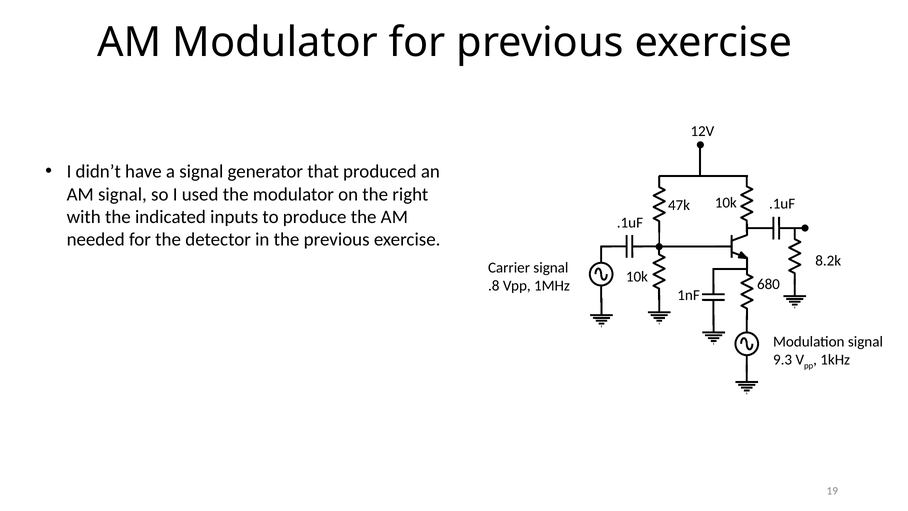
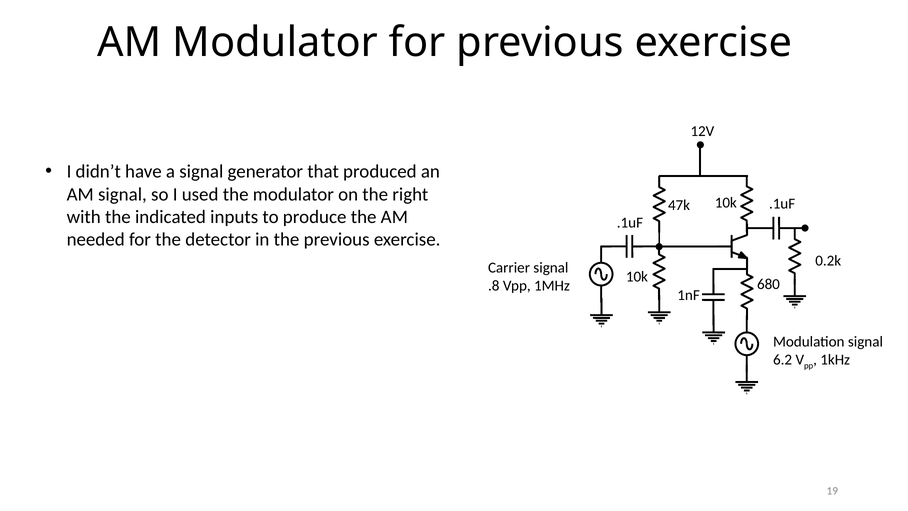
8.2k: 8.2k -> 0.2k
9.3: 9.3 -> 6.2
